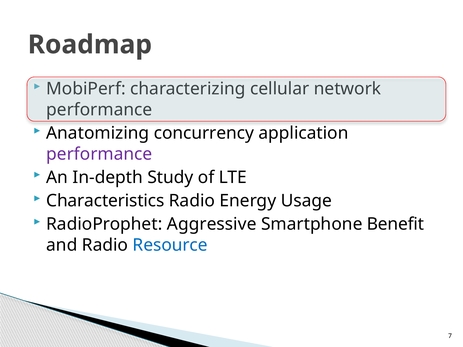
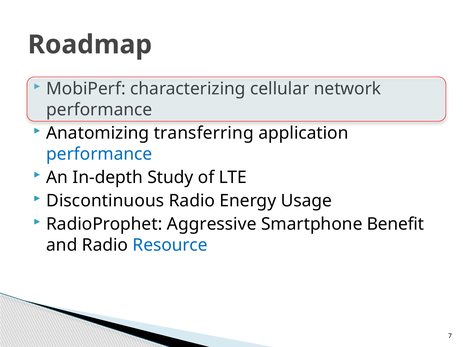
concurrency: concurrency -> transferring
performance at (99, 154) colour: purple -> blue
Characteristics: Characteristics -> Discontinuous
